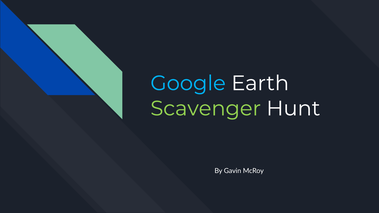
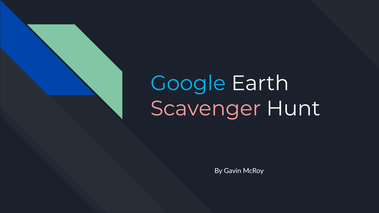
Scavenger colour: light green -> pink
